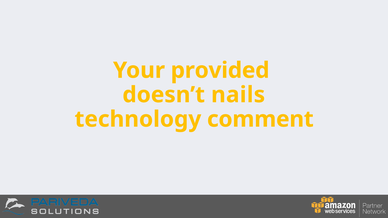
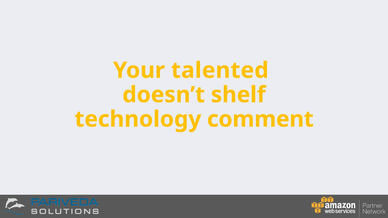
provided: provided -> talented
nails: nails -> shelf
